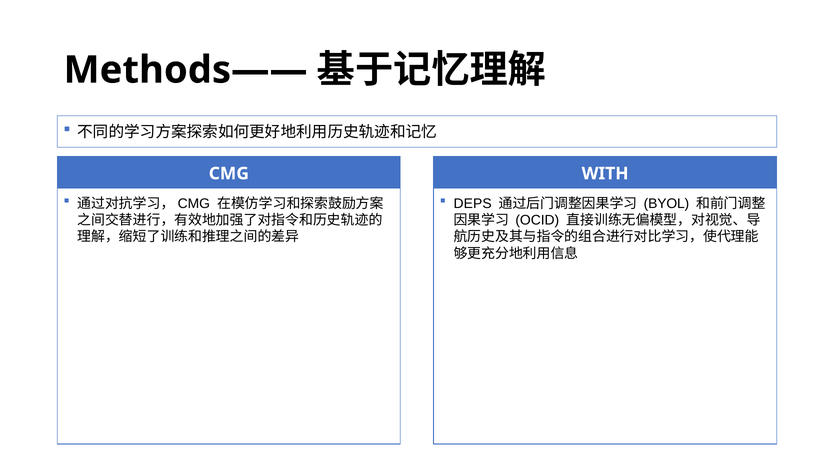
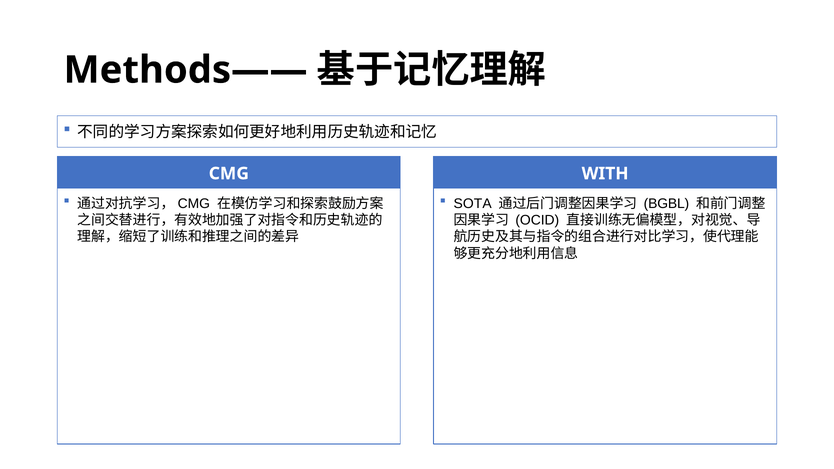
DEPS: DEPS -> SOTA
BYOL: BYOL -> BGBL
